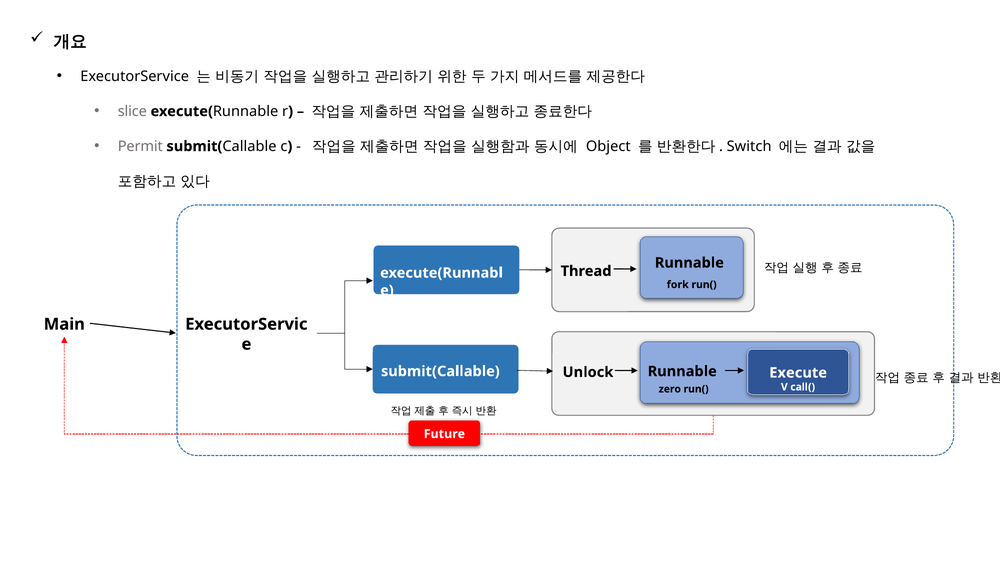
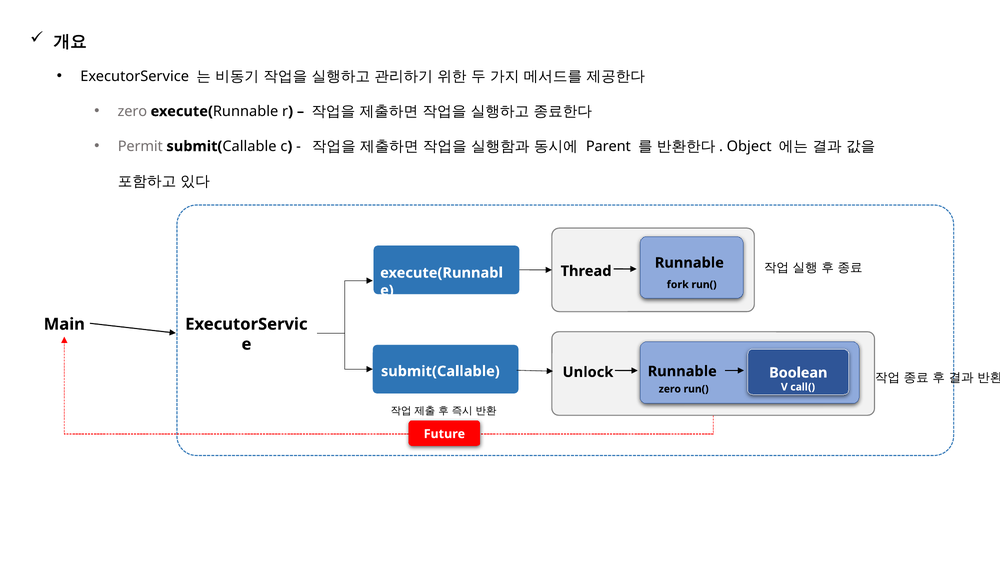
slice at (132, 111): slice -> zero
Object: Object -> Parent
Switch: Switch -> Object
Execute: Execute -> Boolean
